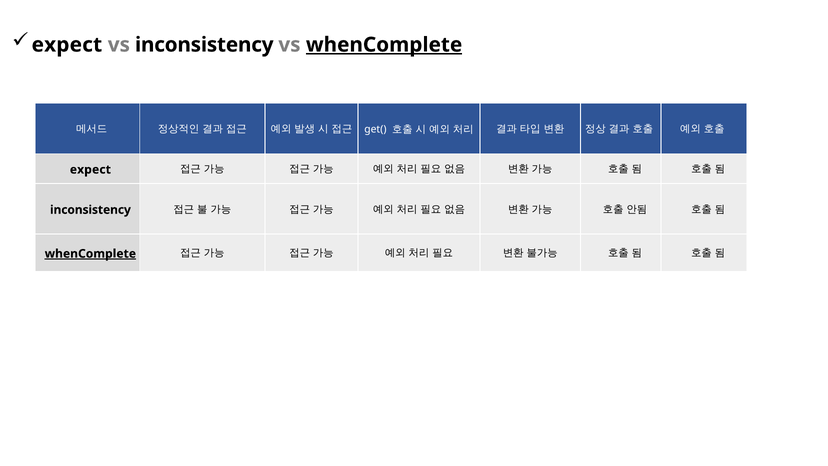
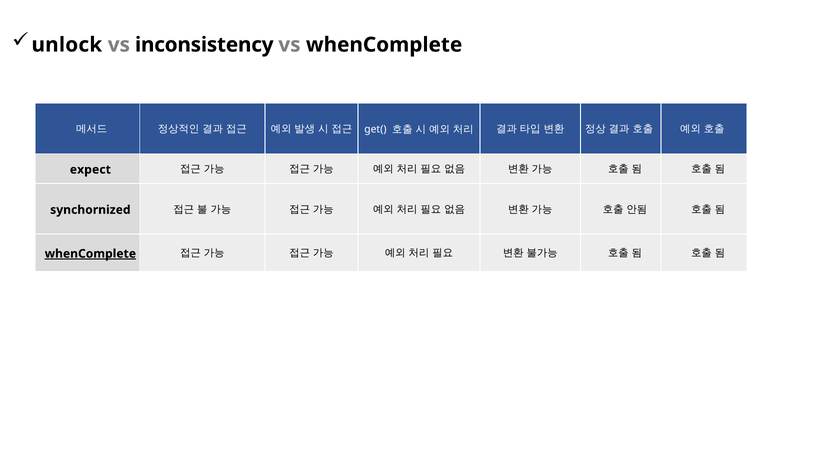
expect at (67, 45): expect -> unlock
whenComplete at (384, 45) underline: present -> none
inconsistency at (90, 210): inconsistency -> synchornized
